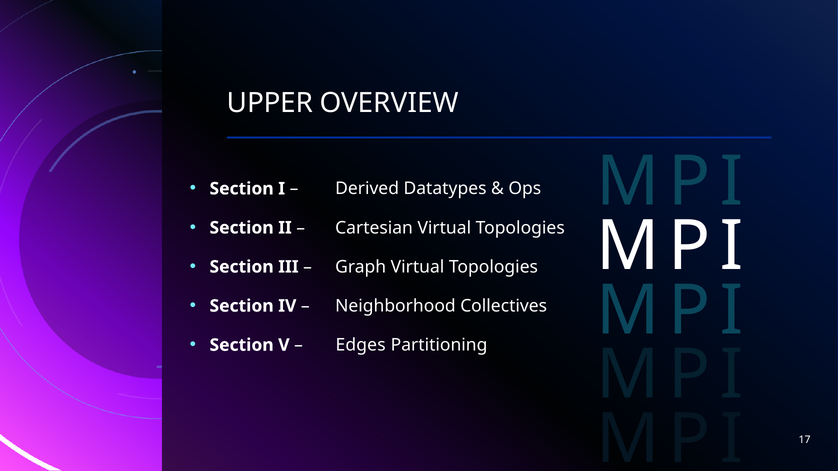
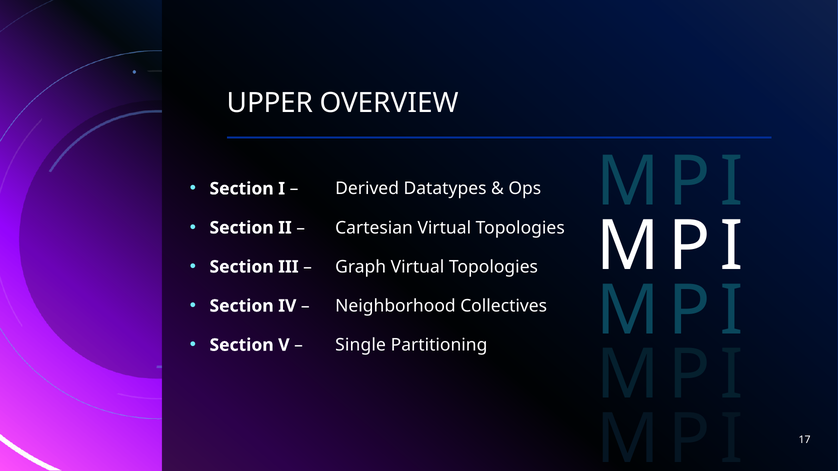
Edges: Edges -> Single
